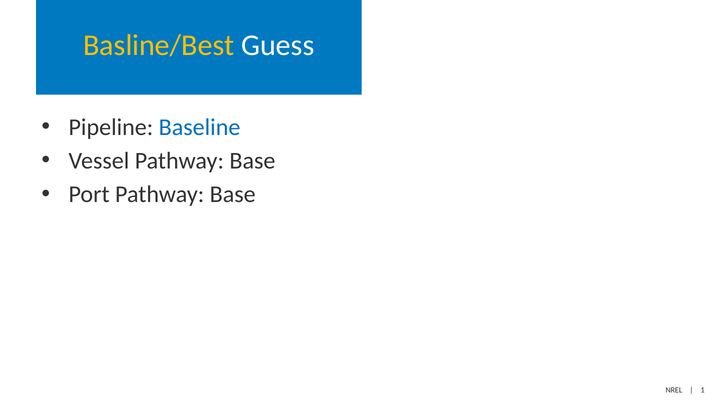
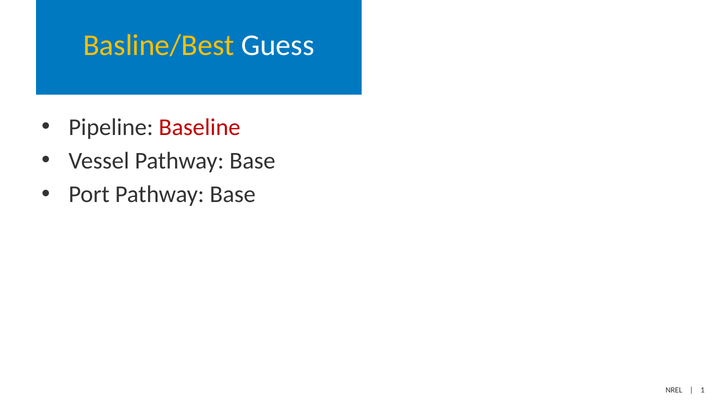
Baseline colour: blue -> red
